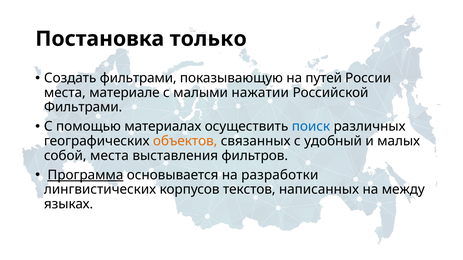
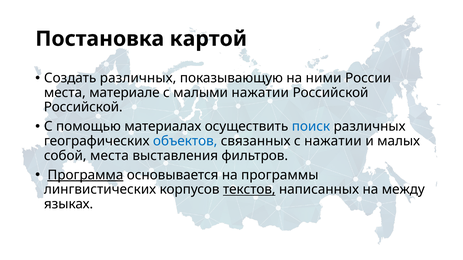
только: только -> картой
Создать фильтрами: фильтрами -> различных
путей: путей -> ними
Фильтрами at (83, 107): Фильтрами -> Российской
объектов colour: orange -> blue
с удобный: удобный -> нажатии
разработки: разработки -> программы
текстов underline: none -> present
